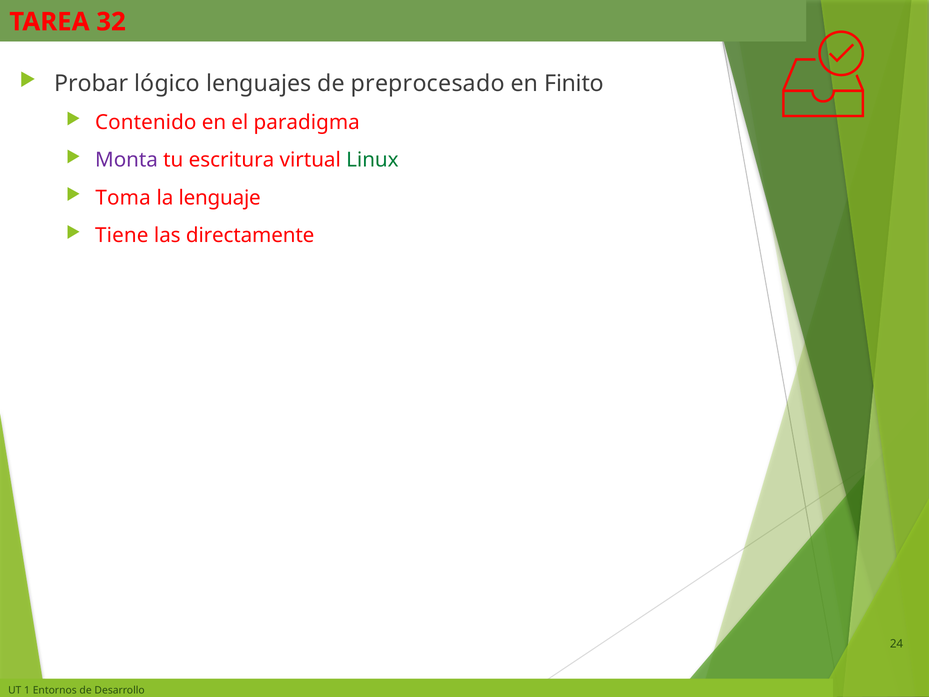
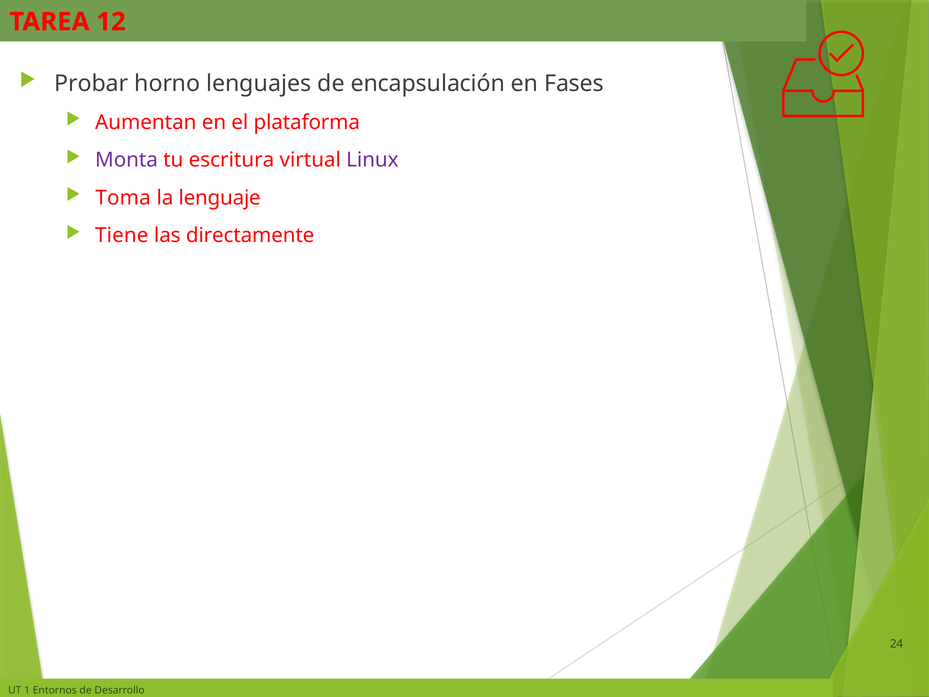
32: 32 -> 12
lógico: lógico -> horno
preprocesado: preprocesado -> encapsulación
Finito: Finito -> Fases
Contenido: Contenido -> Aumentan
paradigma: paradigma -> plataforma
Linux colour: green -> purple
